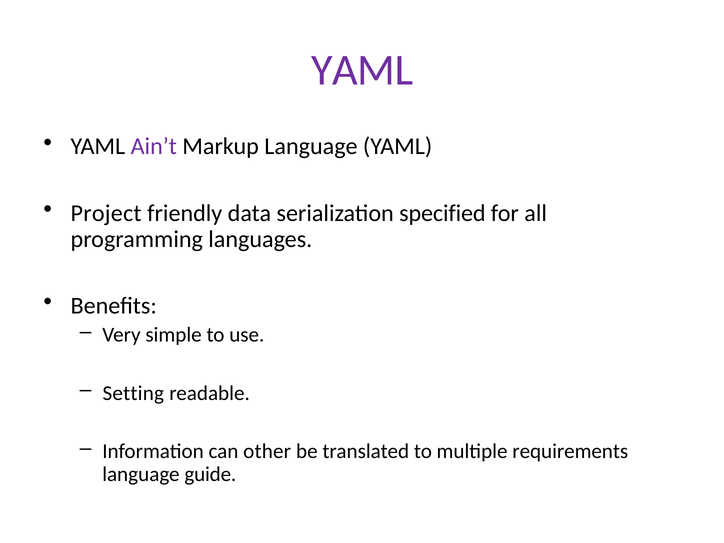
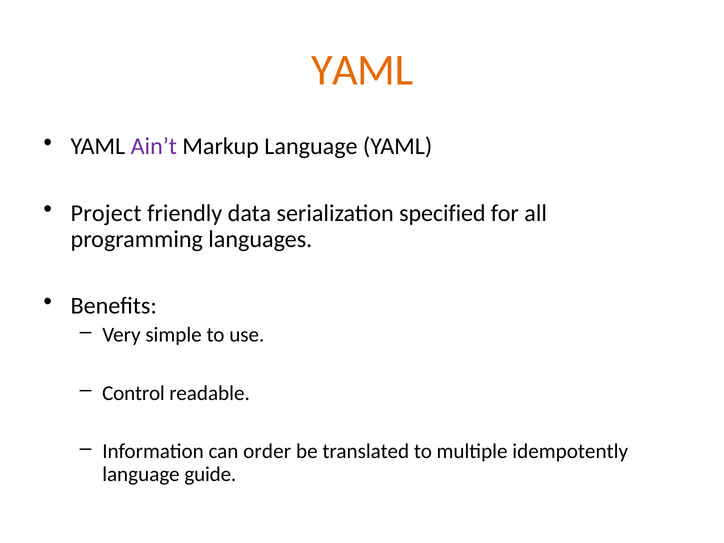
YAML at (362, 70) colour: purple -> orange
Setting: Setting -> Control
other: other -> order
requirements: requirements -> idempotently
